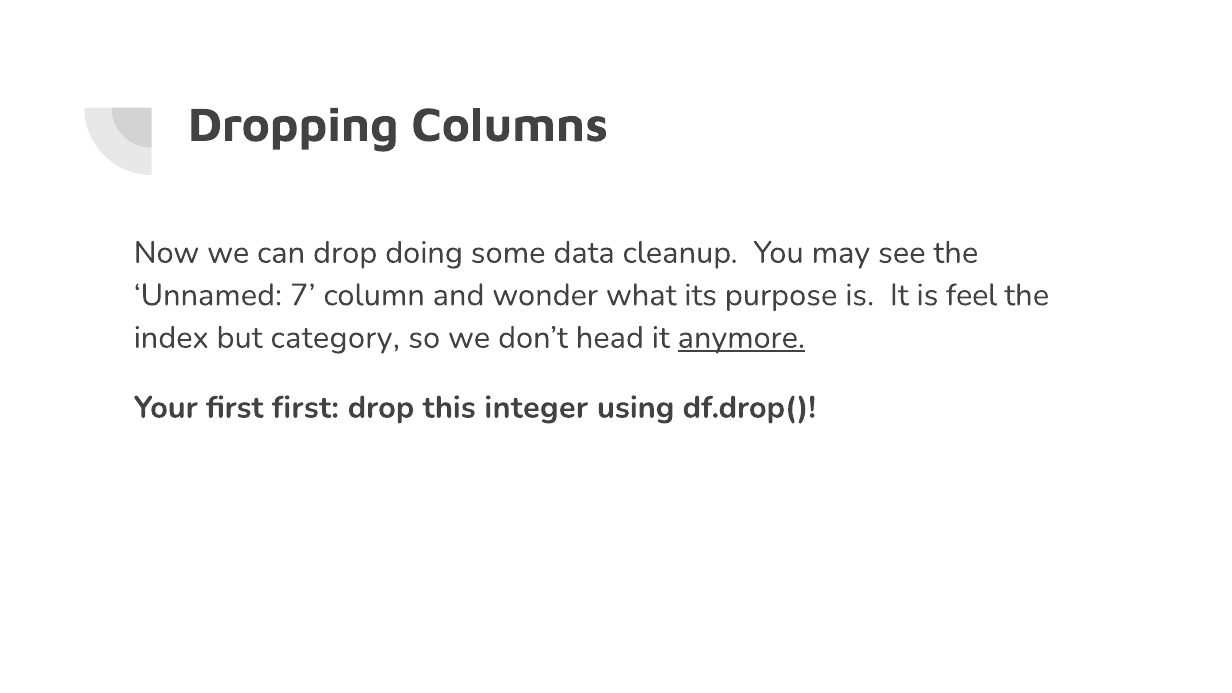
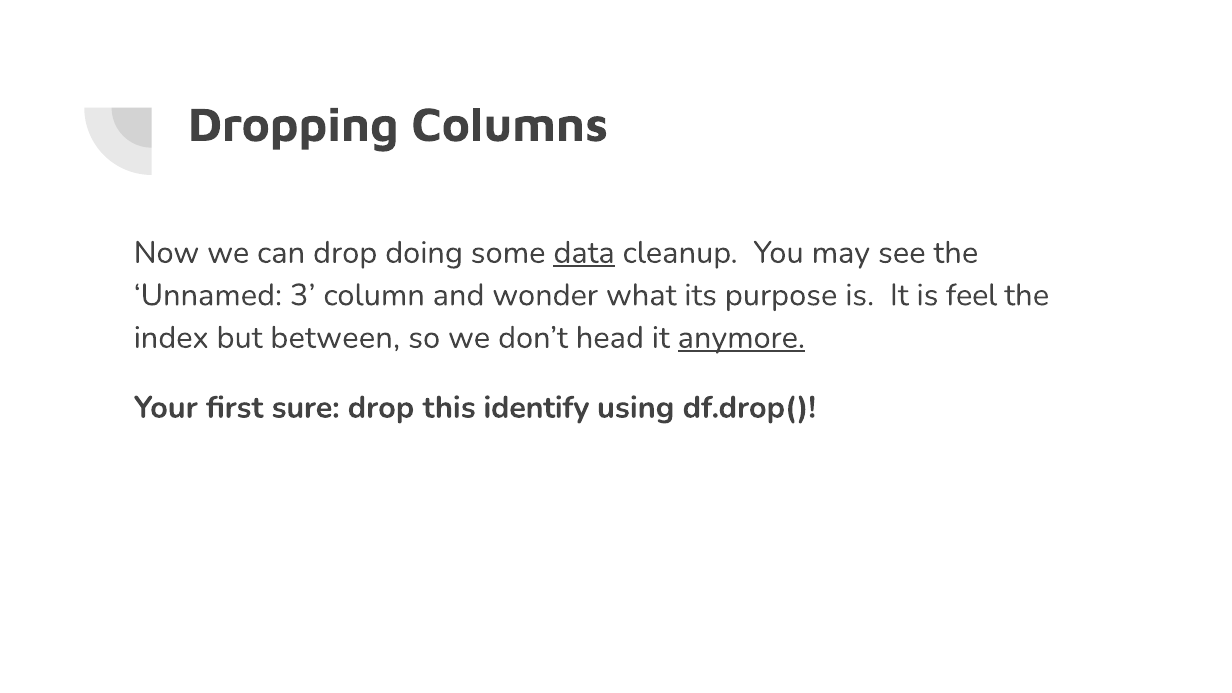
data underline: none -> present
7: 7 -> 3
category: category -> between
first first: first -> sure
integer: integer -> identify
